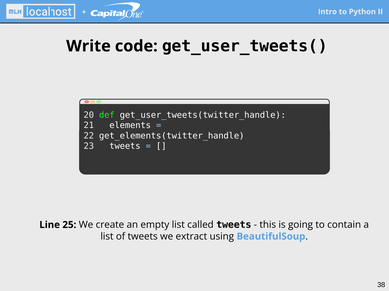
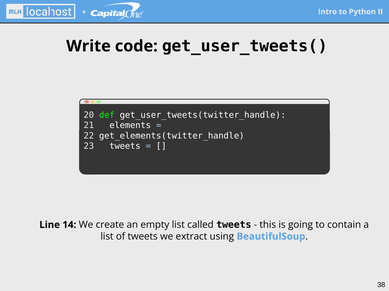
25: 25 -> 14
